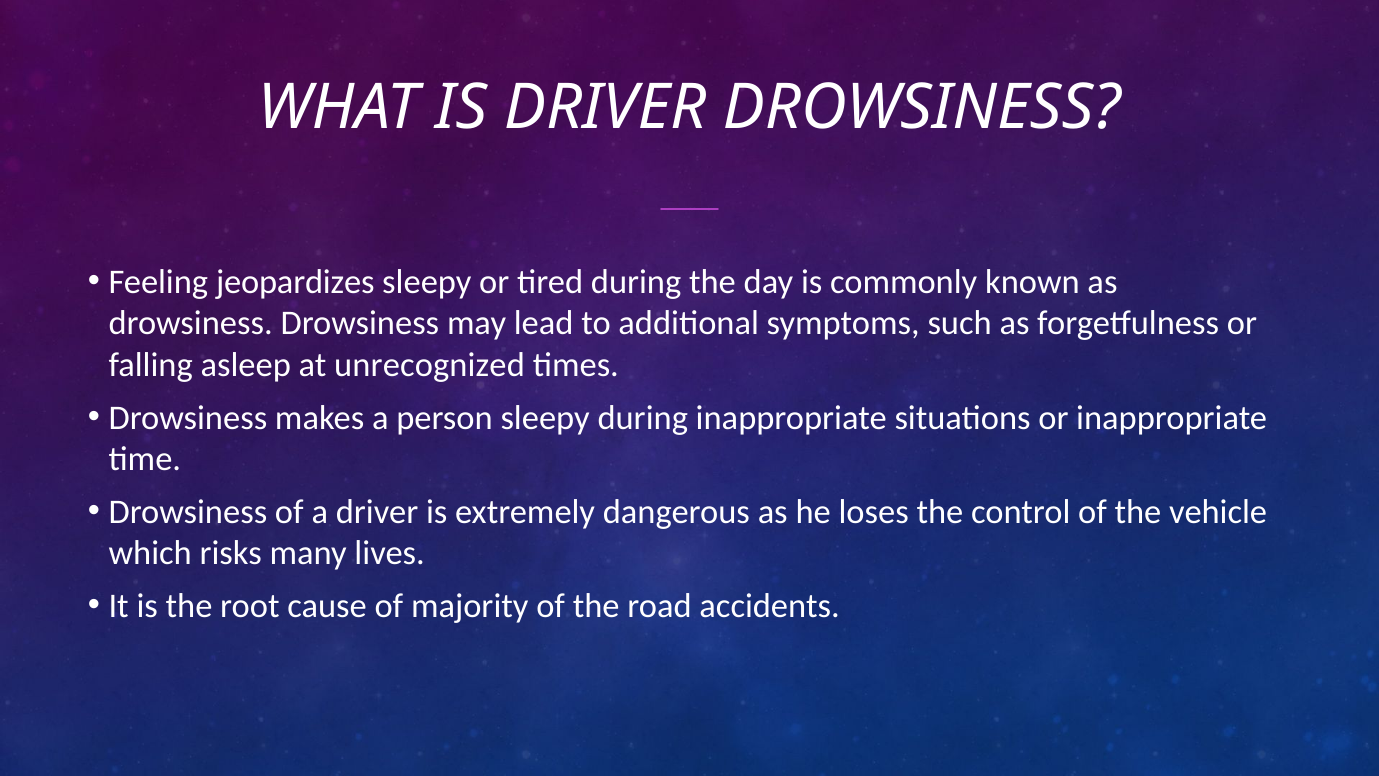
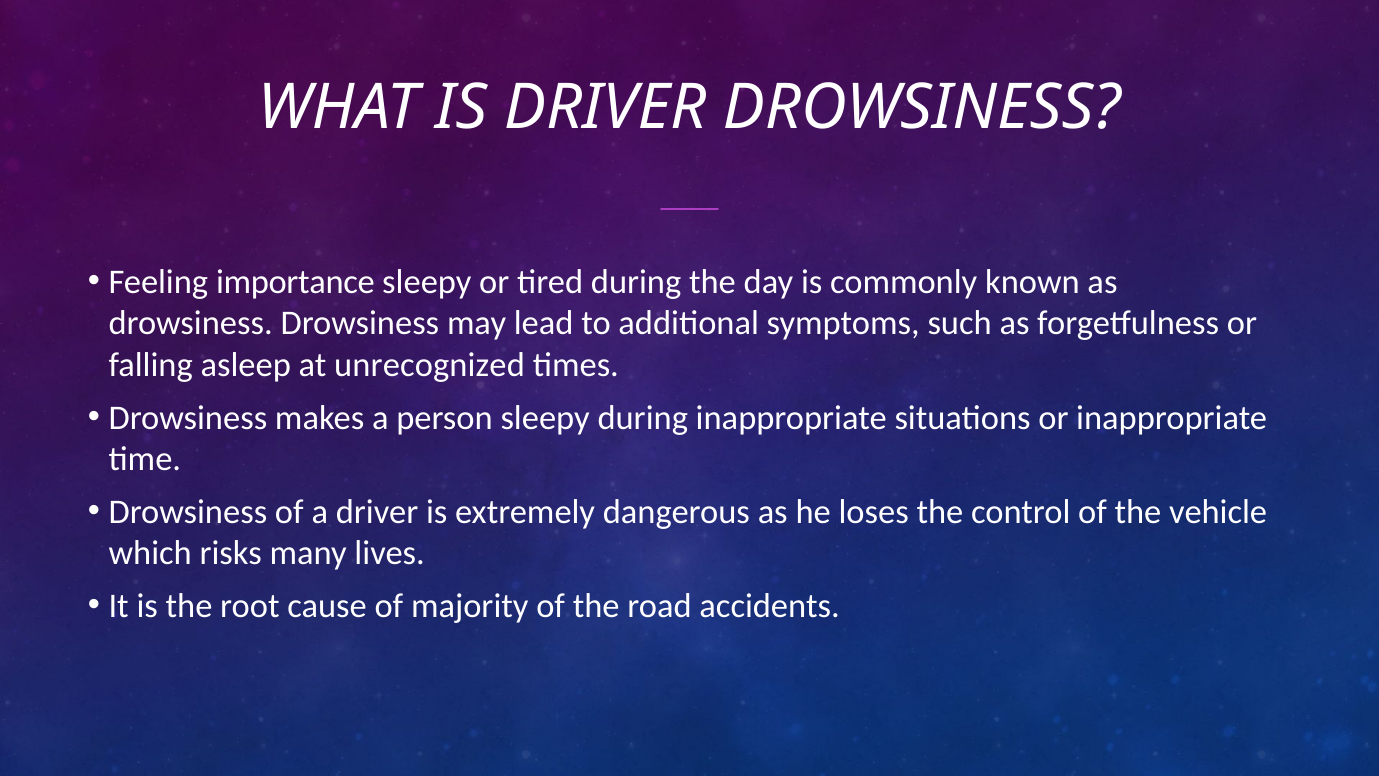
jeopardizes: jeopardizes -> importance
